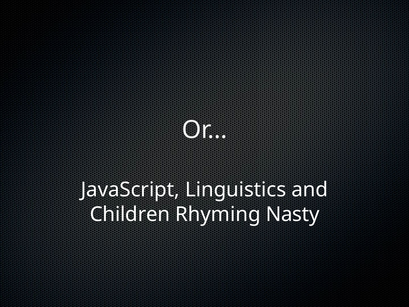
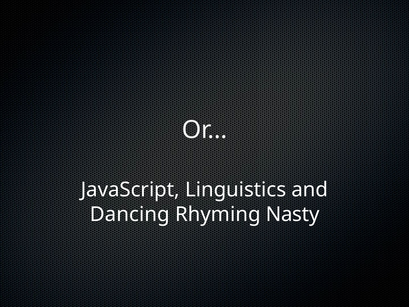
Children: Children -> Dancing
